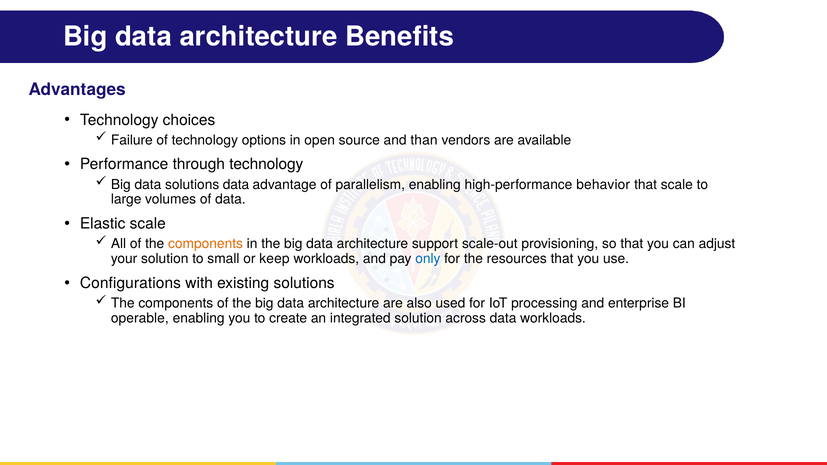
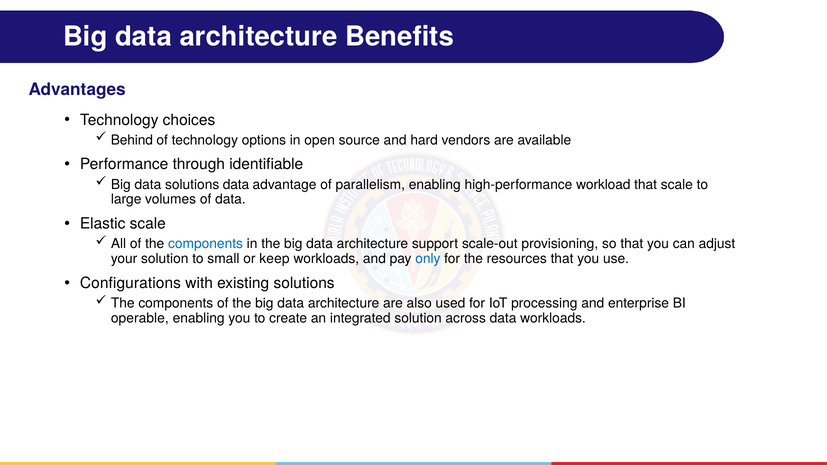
Failure: Failure -> Behind
than: than -> hard
through technology: technology -> identifiable
behavior: behavior -> workload
components at (206, 244) colour: orange -> blue
